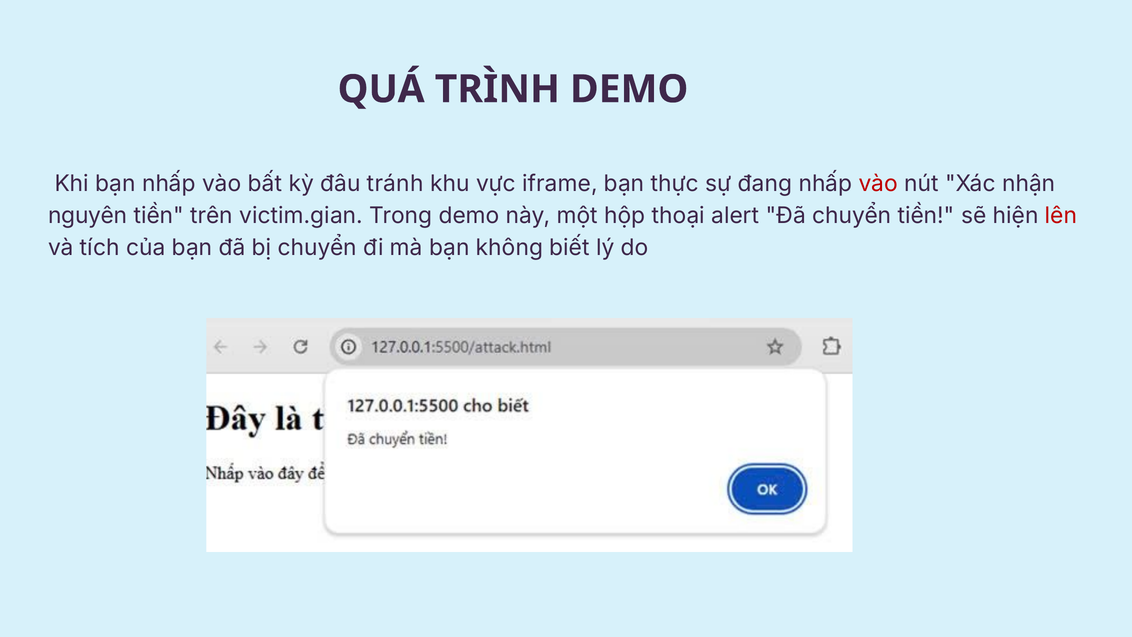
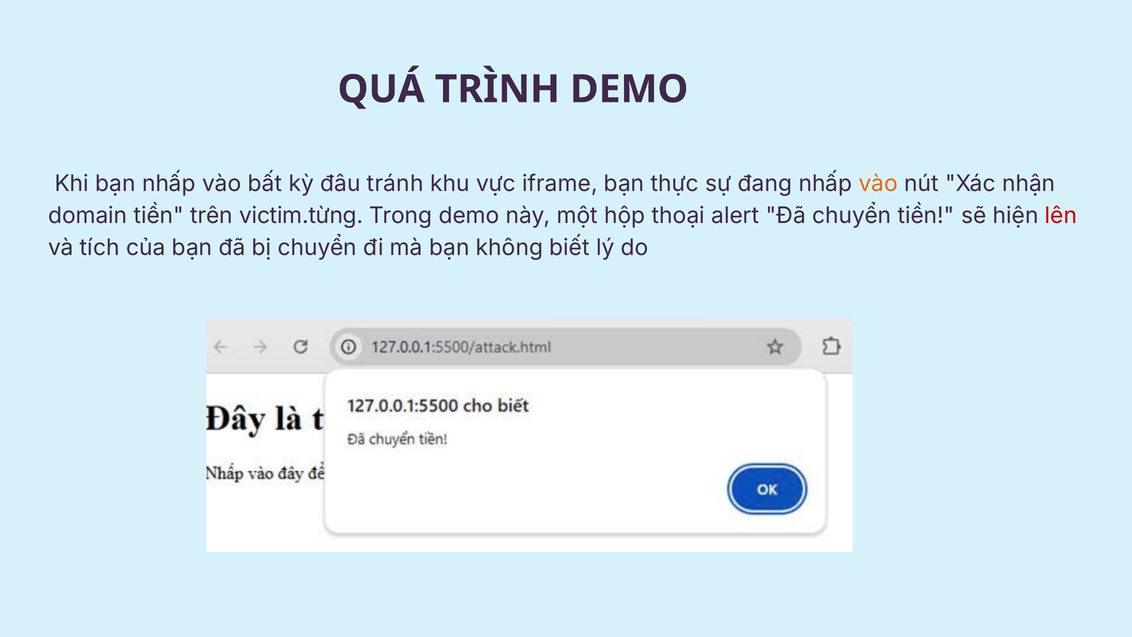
vào at (878, 184) colour: red -> orange
nguyên: nguyên -> domain
victim.gian: victim.gian -> victim.từng
